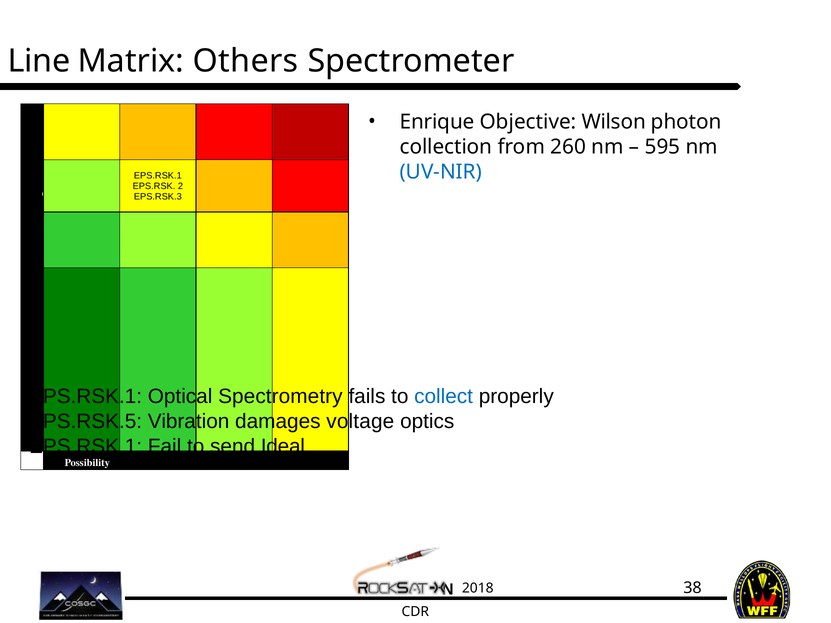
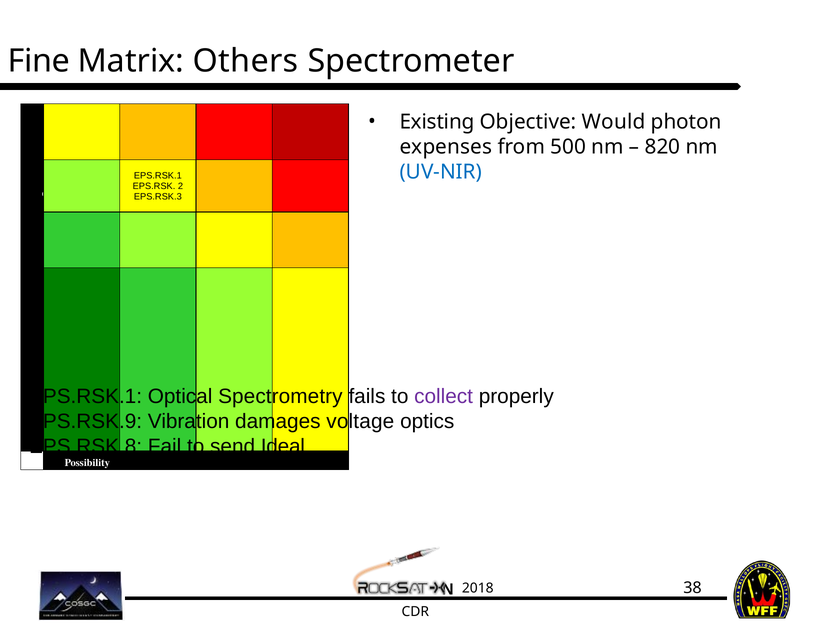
Line: Line -> Fine
Enrique: Enrique -> Existing
Wilson: Wilson -> Would
collection: collection -> expenses
260: 260 -> 500
595: 595 -> 820
collect colour: blue -> purple
EPS.RSK.5: EPS.RSK.5 -> EPS.RSK.9
EPS.RSK.1 at (86, 447): EPS.RSK.1 -> EPS.RSK.8
